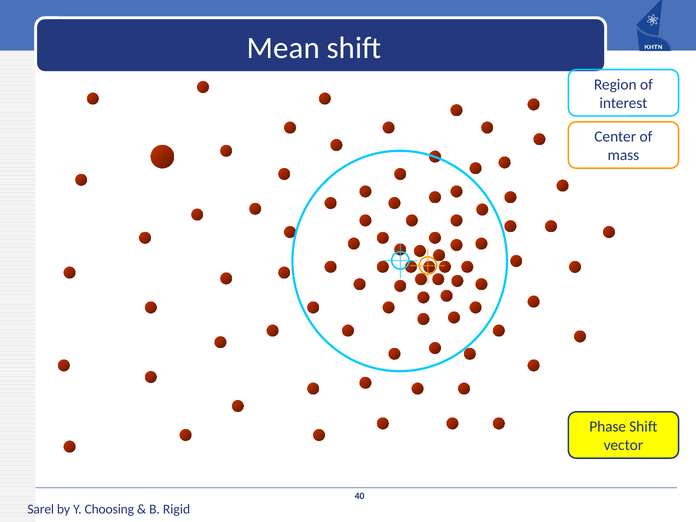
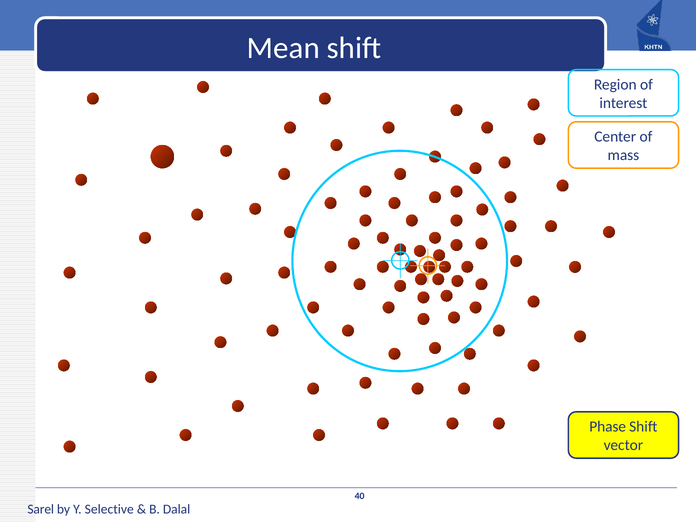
Choosing: Choosing -> Selective
Rigid: Rigid -> Dalal
